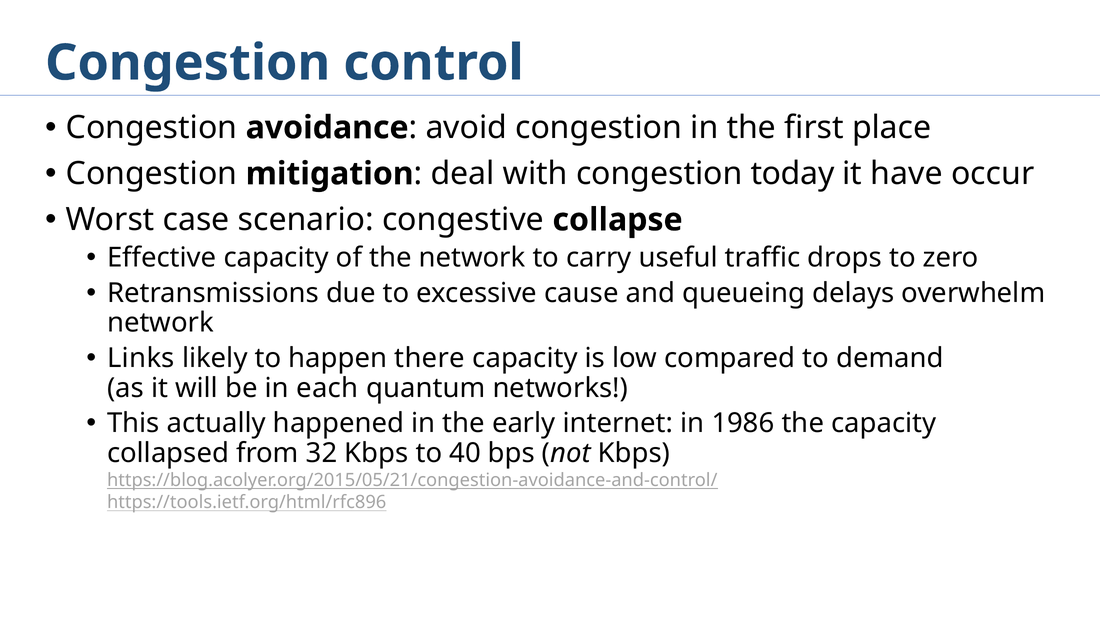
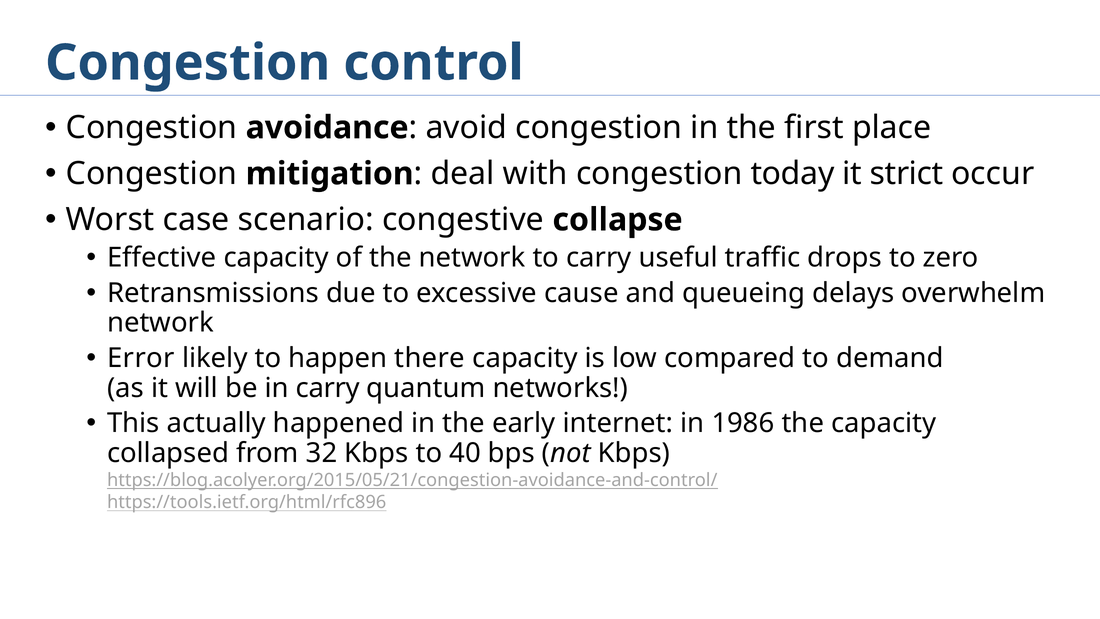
have: have -> strict
Links: Links -> Error
in each: each -> carry
